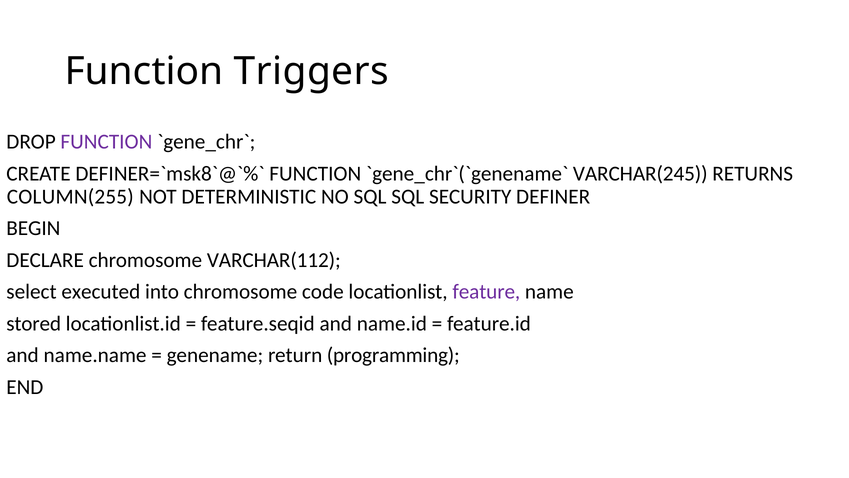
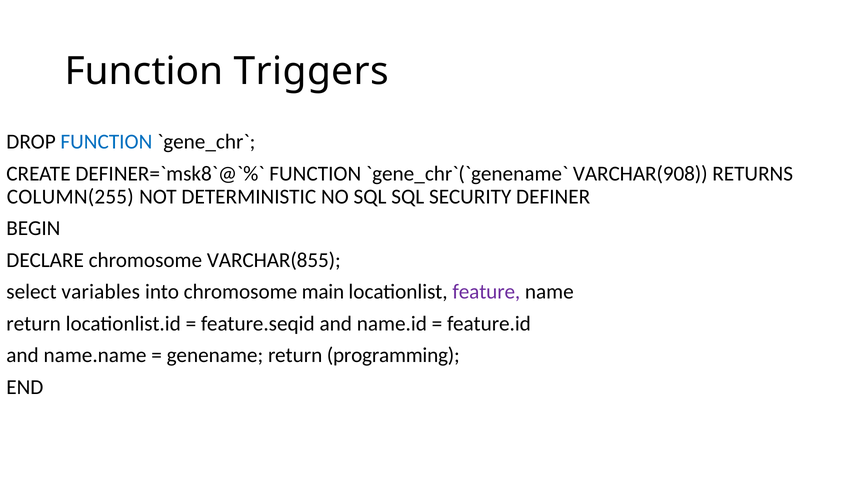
FUNCTION at (106, 142) colour: purple -> blue
VARCHAR(245: VARCHAR(245 -> VARCHAR(908
VARCHAR(112: VARCHAR(112 -> VARCHAR(855
executed: executed -> variables
code: code -> main
stored at (34, 323): stored -> return
